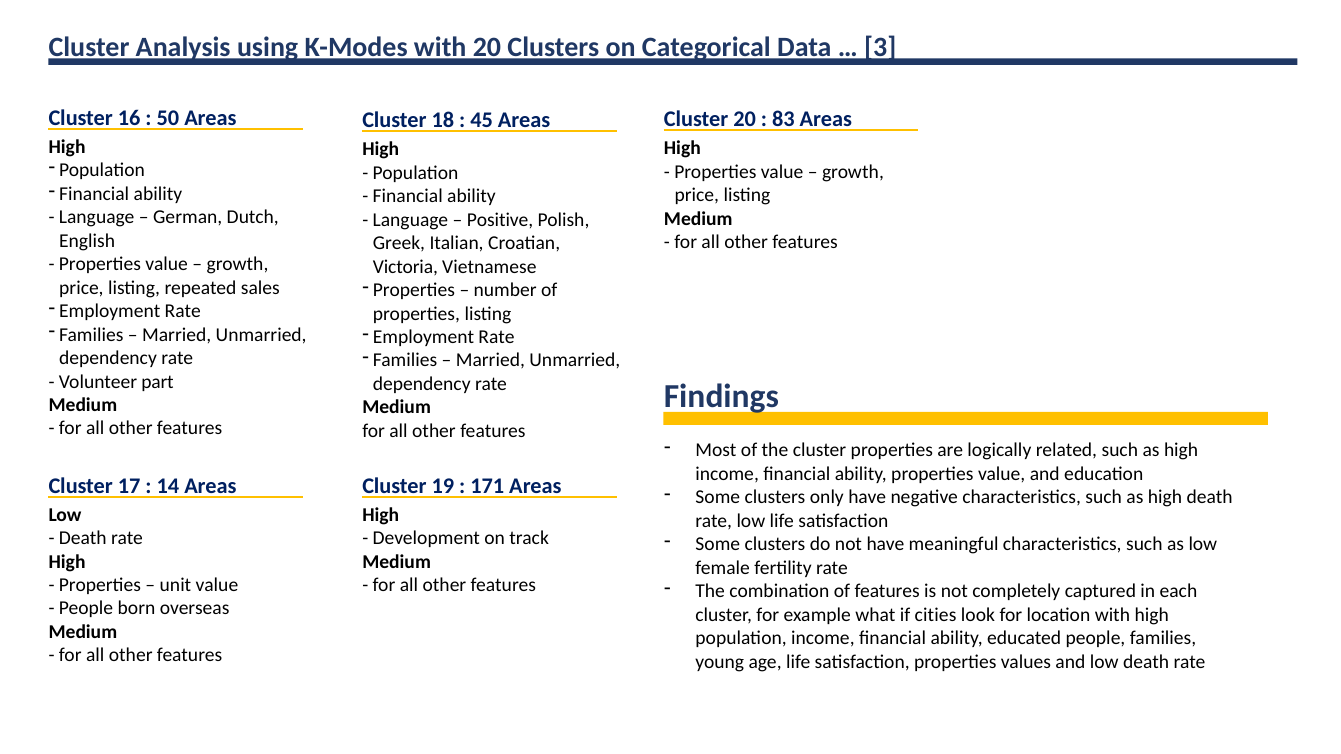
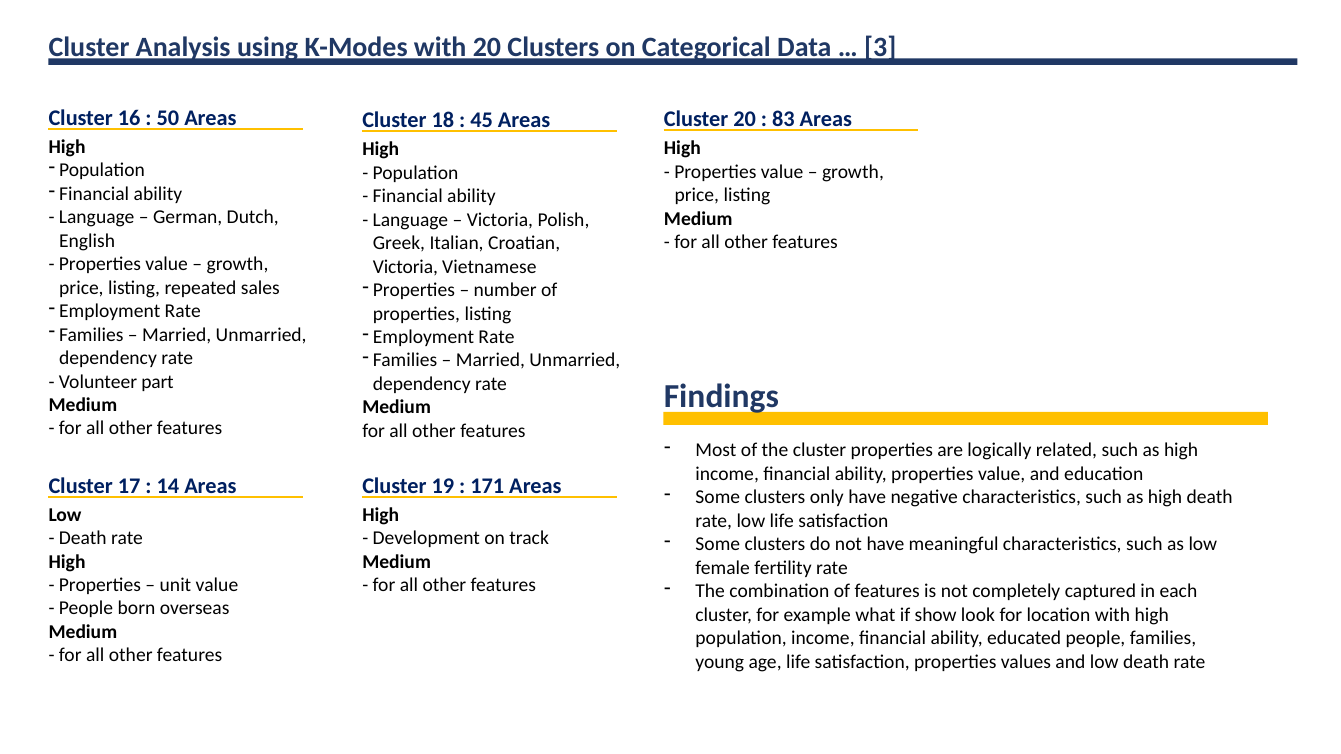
Positive at (500, 220): Positive -> Victoria
cities: cities -> show
